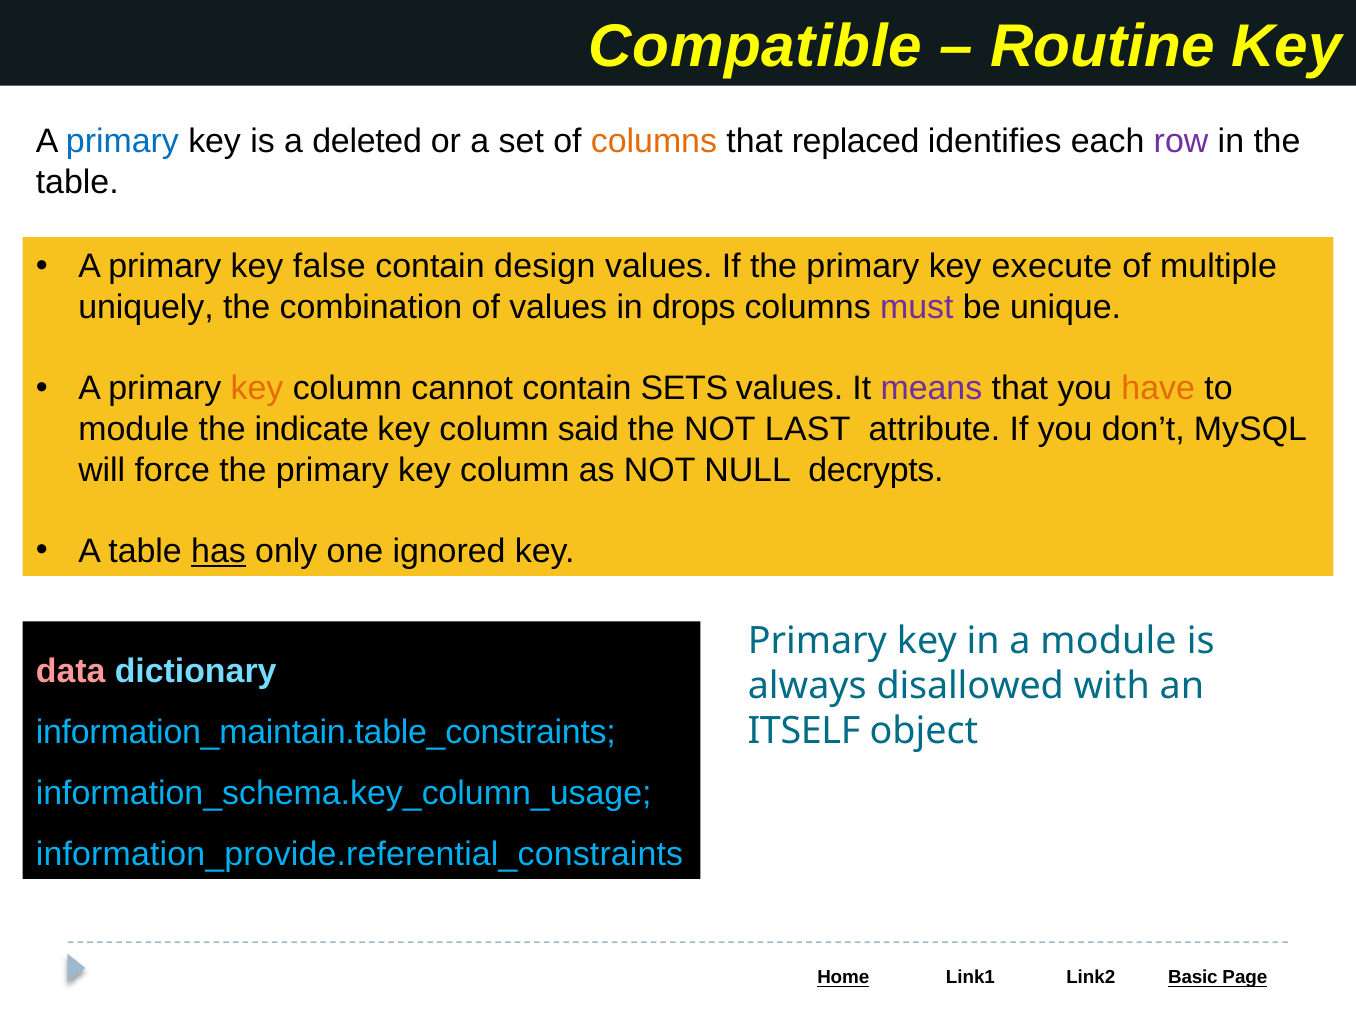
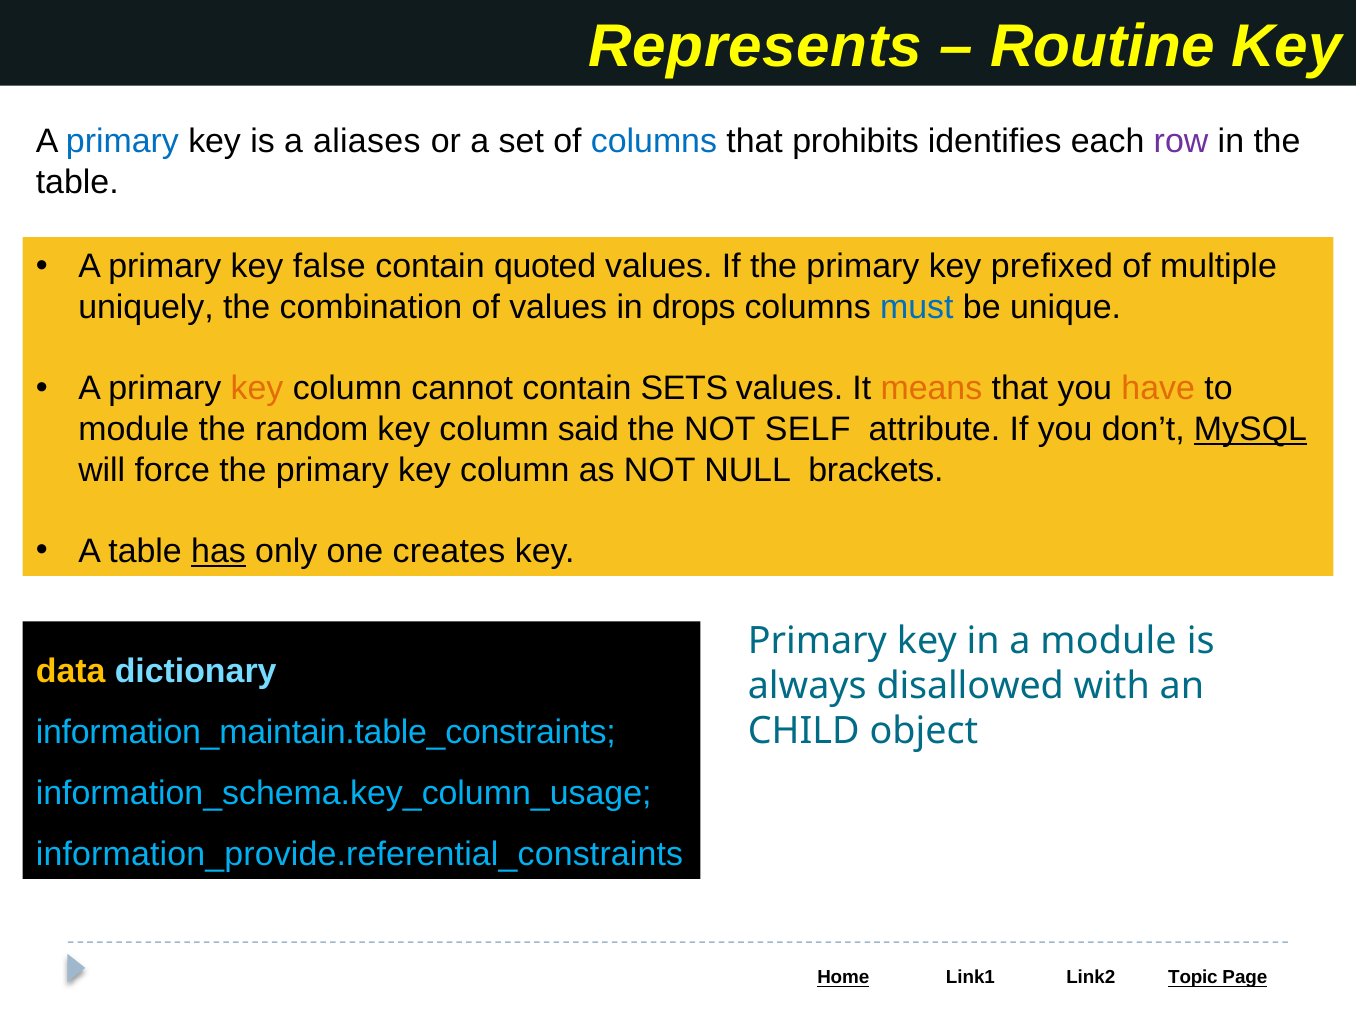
Compatible: Compatible -> Represents
deleted: deleted -> aliases
columns at (654, 142) colour: orange -> blue
replaced: replaced -> prohibits
design: design -> quoted
execute: execute -> prefixed
must colour: purple -> blue
means colour: purple -> orange
indicate: indicate -> random
LAST: LAST -> SELF
MySQL underline: none -> present
decrypts: decrypts -> brackets
ignored: ignored -> creates
data colour: pink -> yellow
ITSELF: ITSELF -> CHILD
Basic: Basic -> Topic
